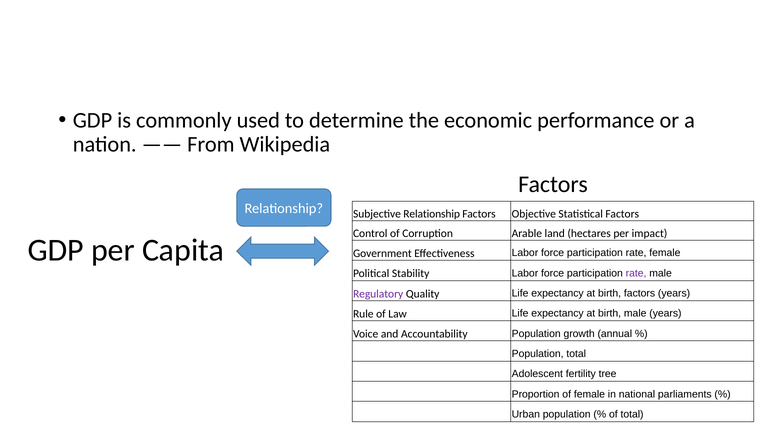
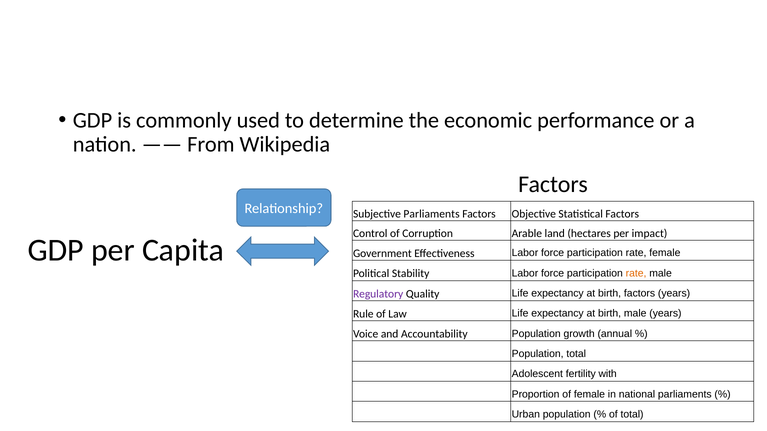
Subjective Relationship: Relationship -> Parliaments
rate at (636, 274) colour: purple -> orange
tree: tree -> with
